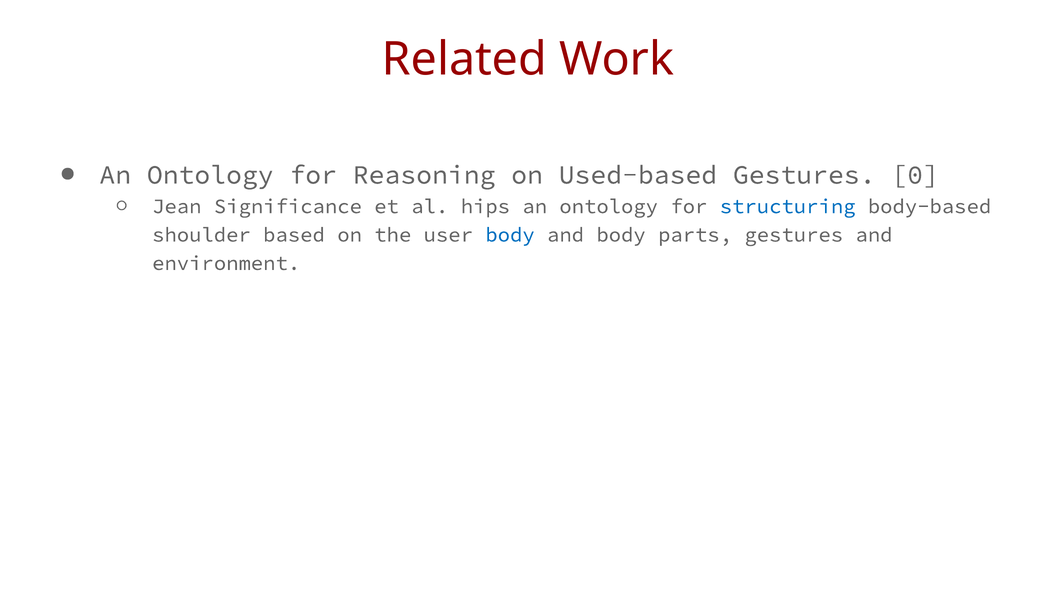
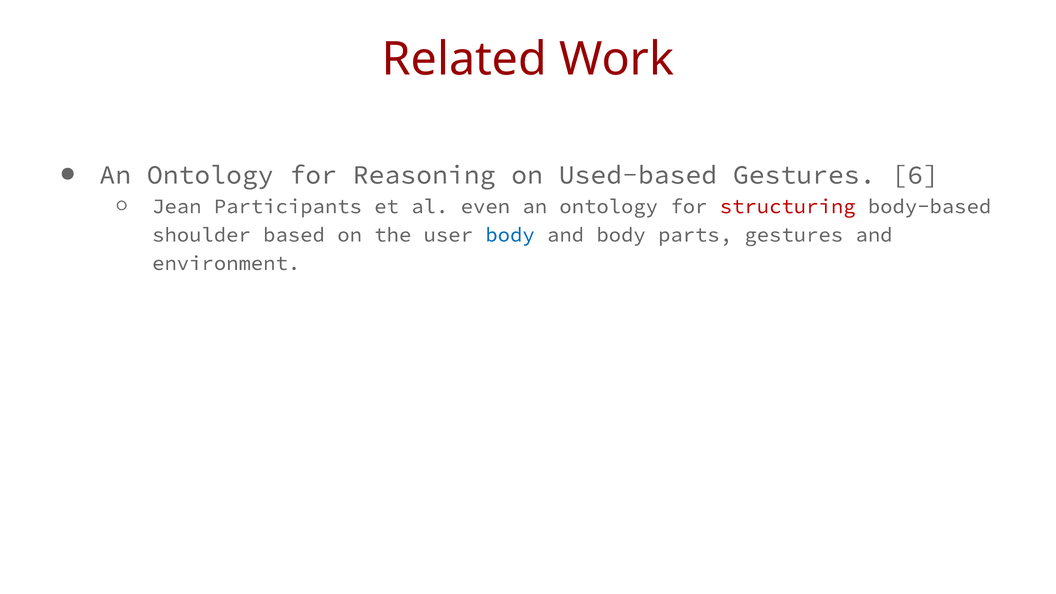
0: 0 -> 6
Significance: Significance -> Participants
hips: hips -> even
structuring colour: blue -> red
